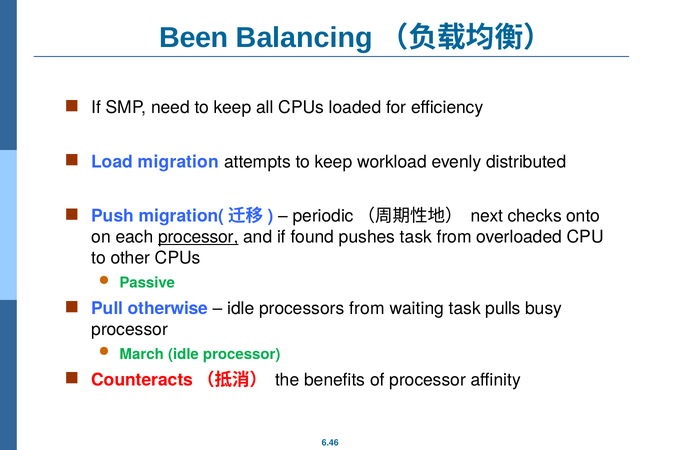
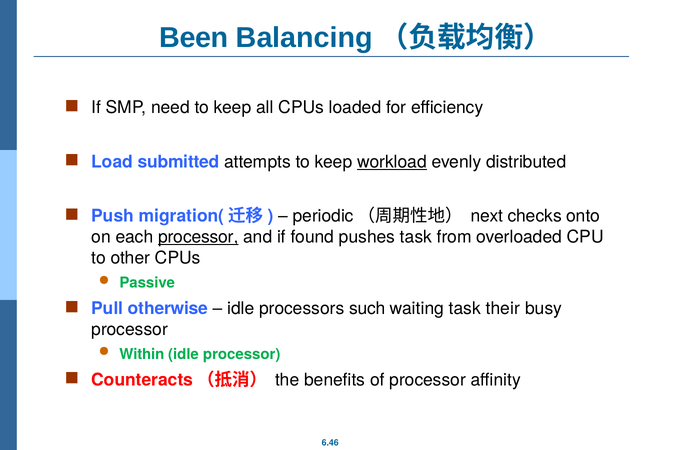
migration: migration -> submitted
workload underline: none -> present
processors from: from -> such
pulls: pulls -> their
March: March -> Within
